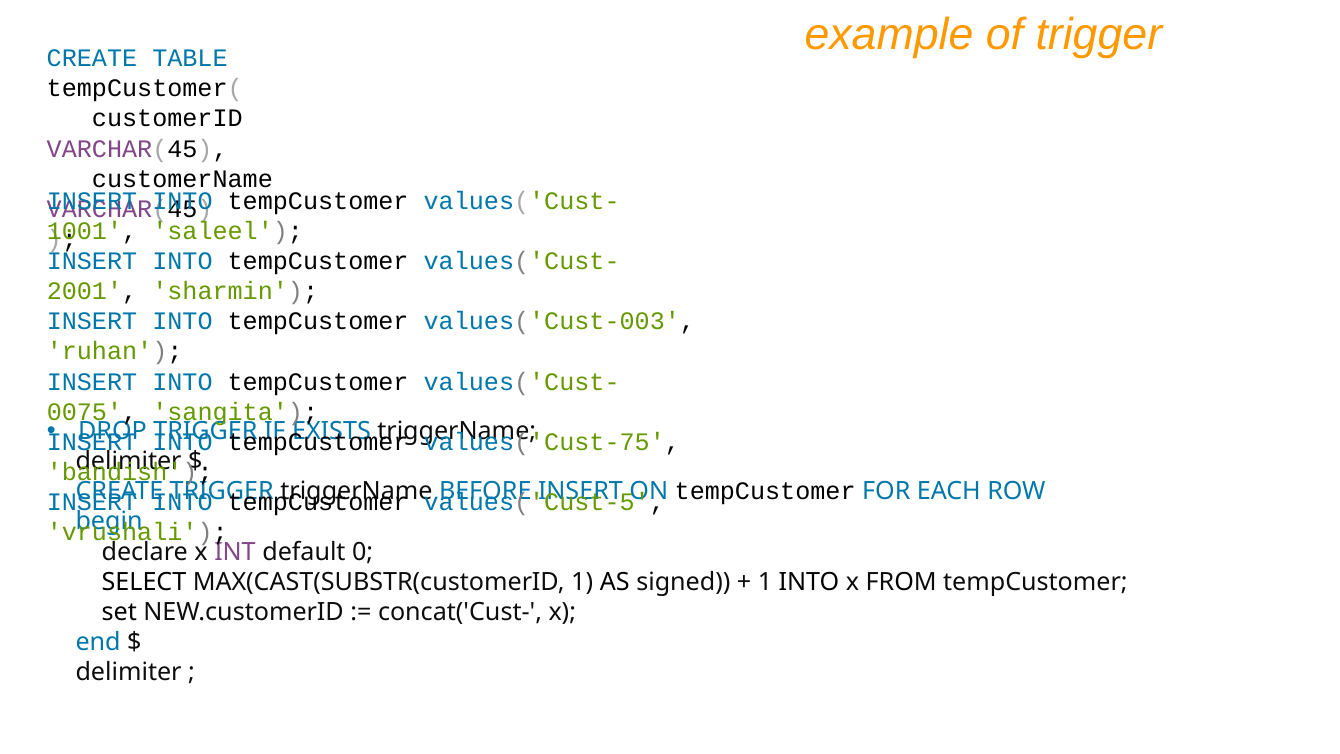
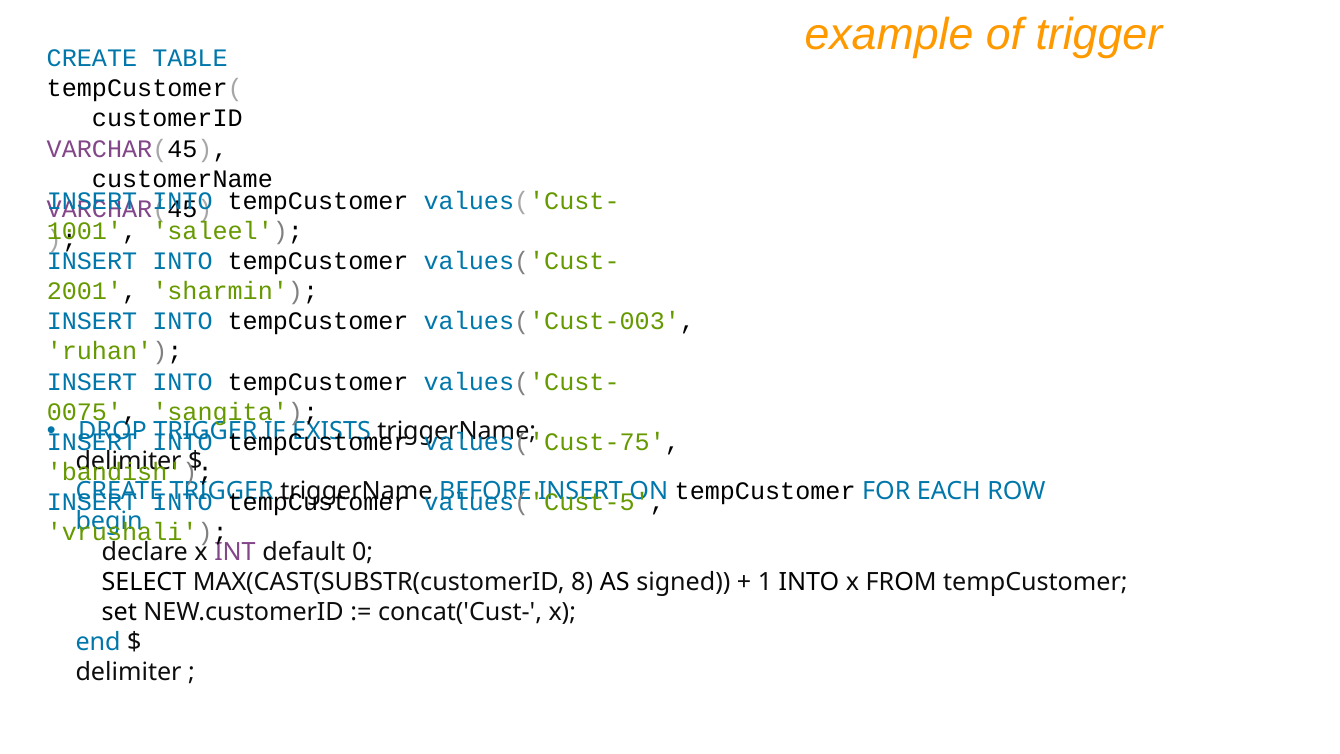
MAX(CAST(SUBSTR(customerID 1: 1 -> 8
